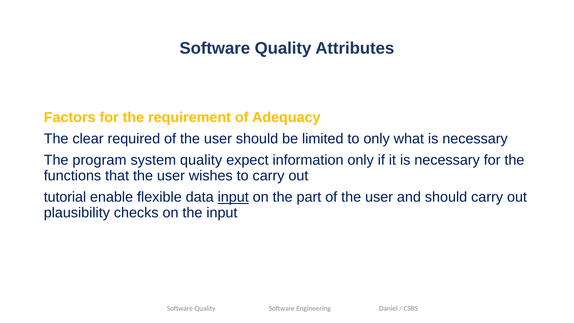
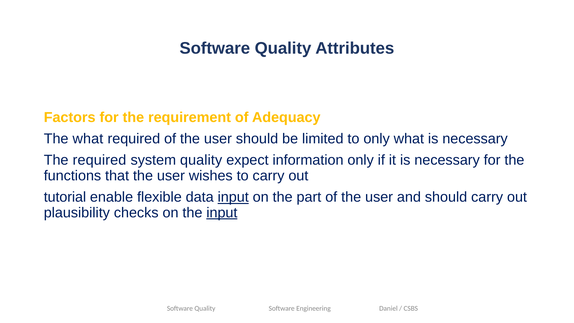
The clear: clear -> what
The program: program -> required
input at (222, 213) underline: none -> present
